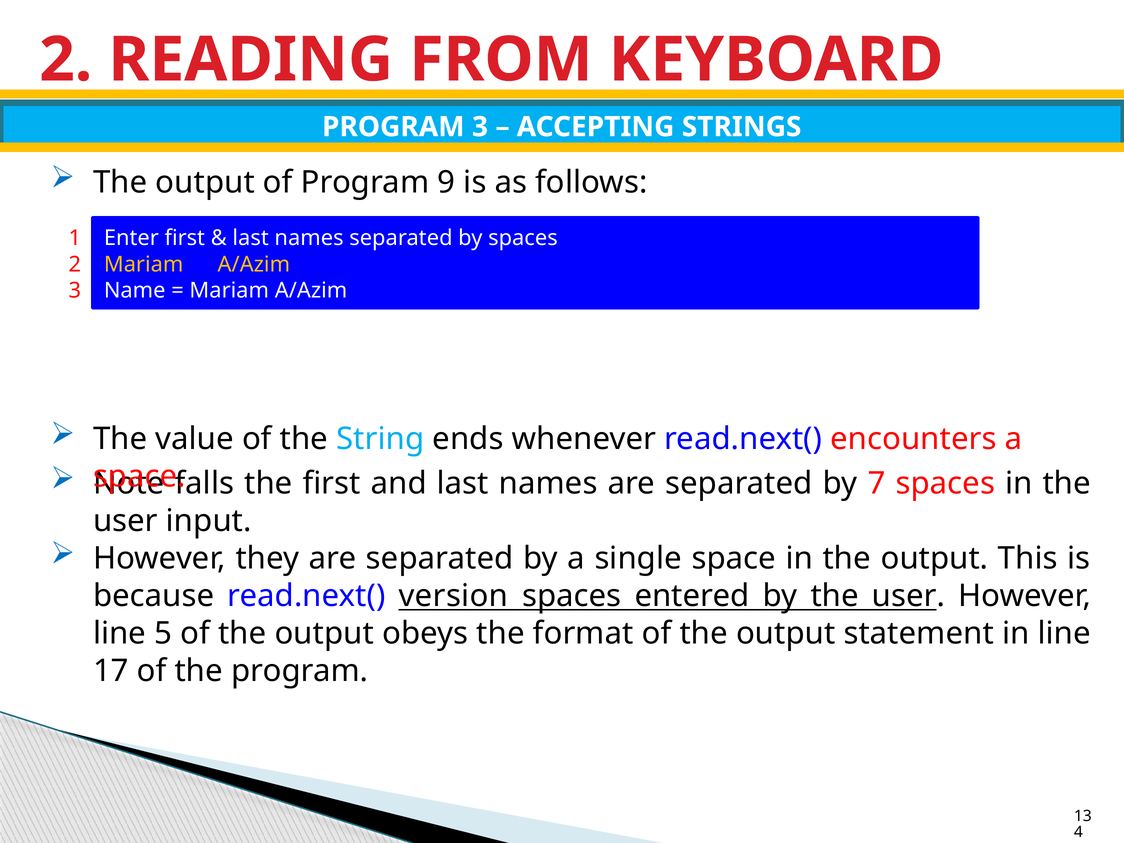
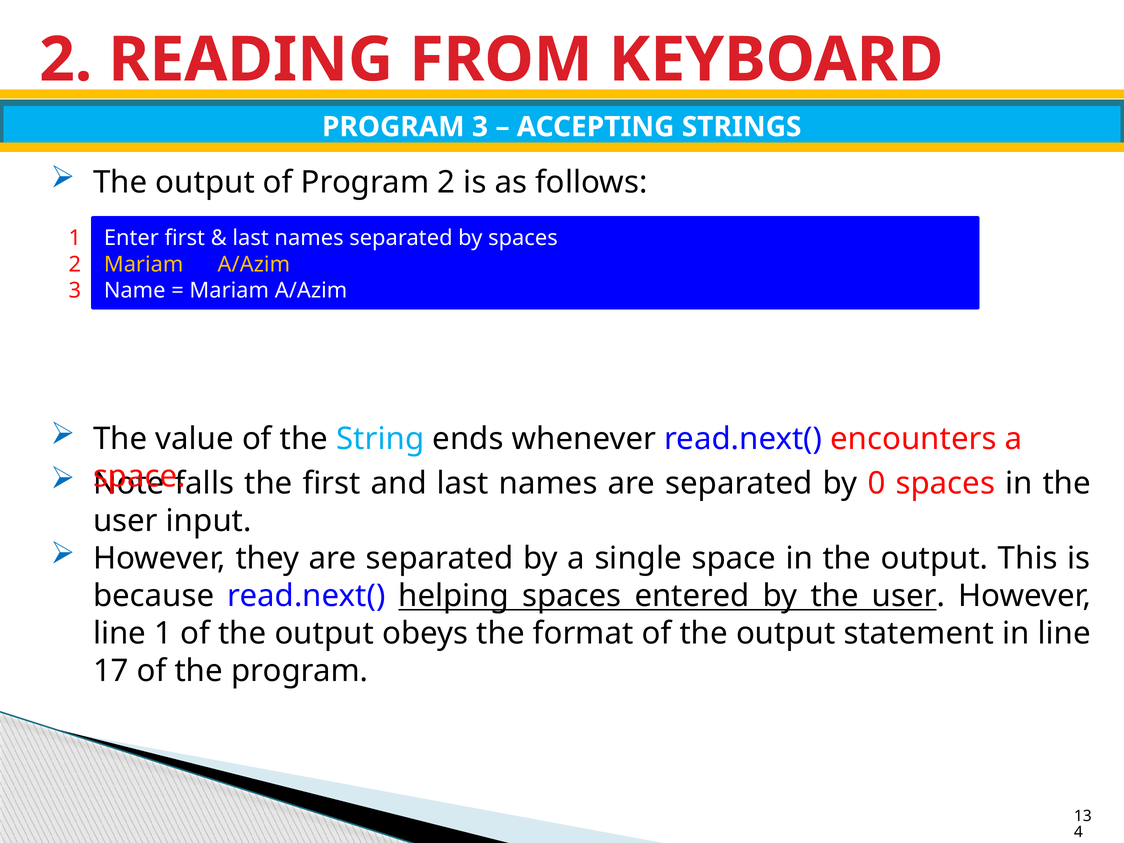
Program 9: 9 -> 2
7: 7 -> 0
version: version -> helping
line 5: 5 -> 1
